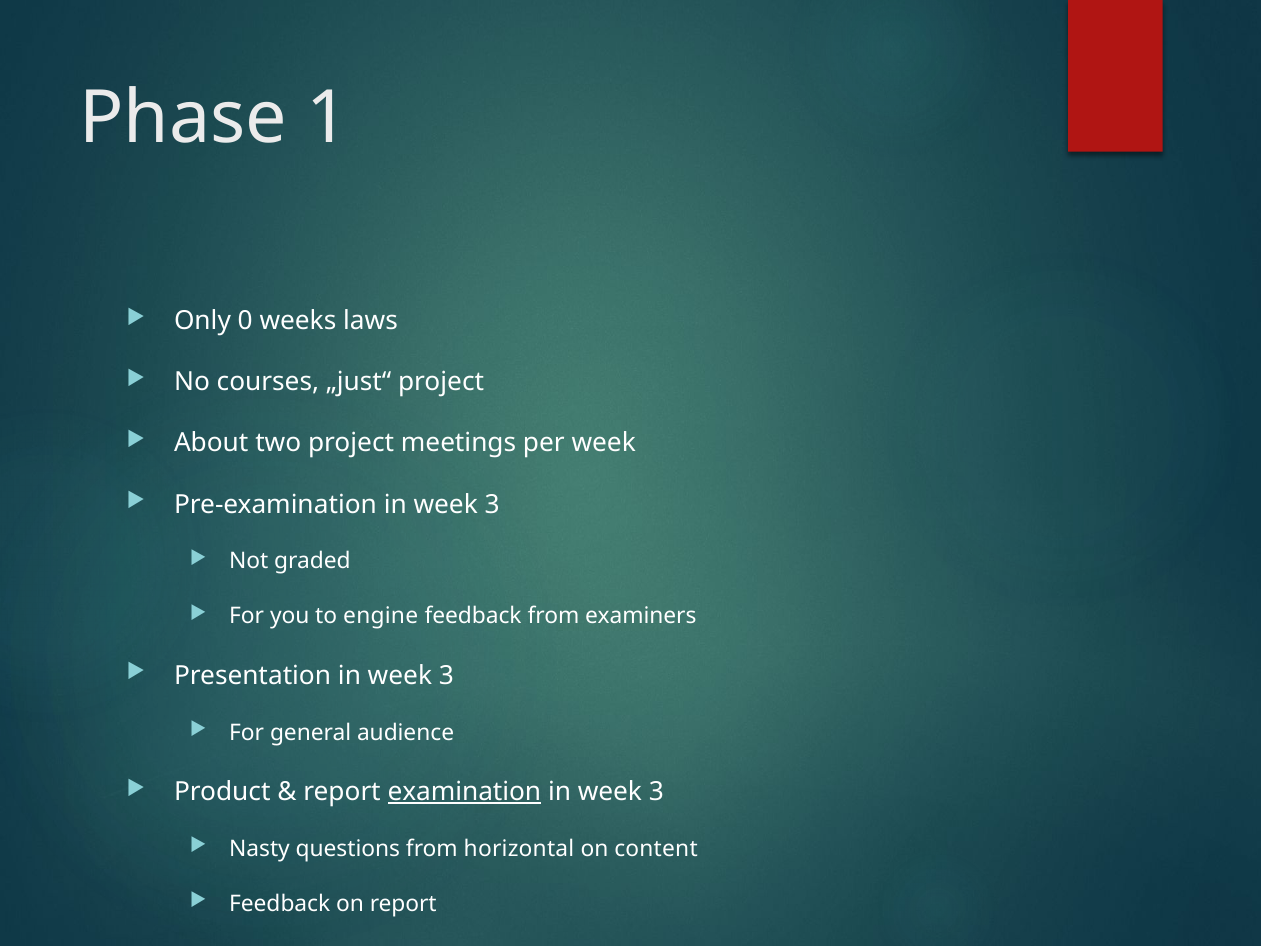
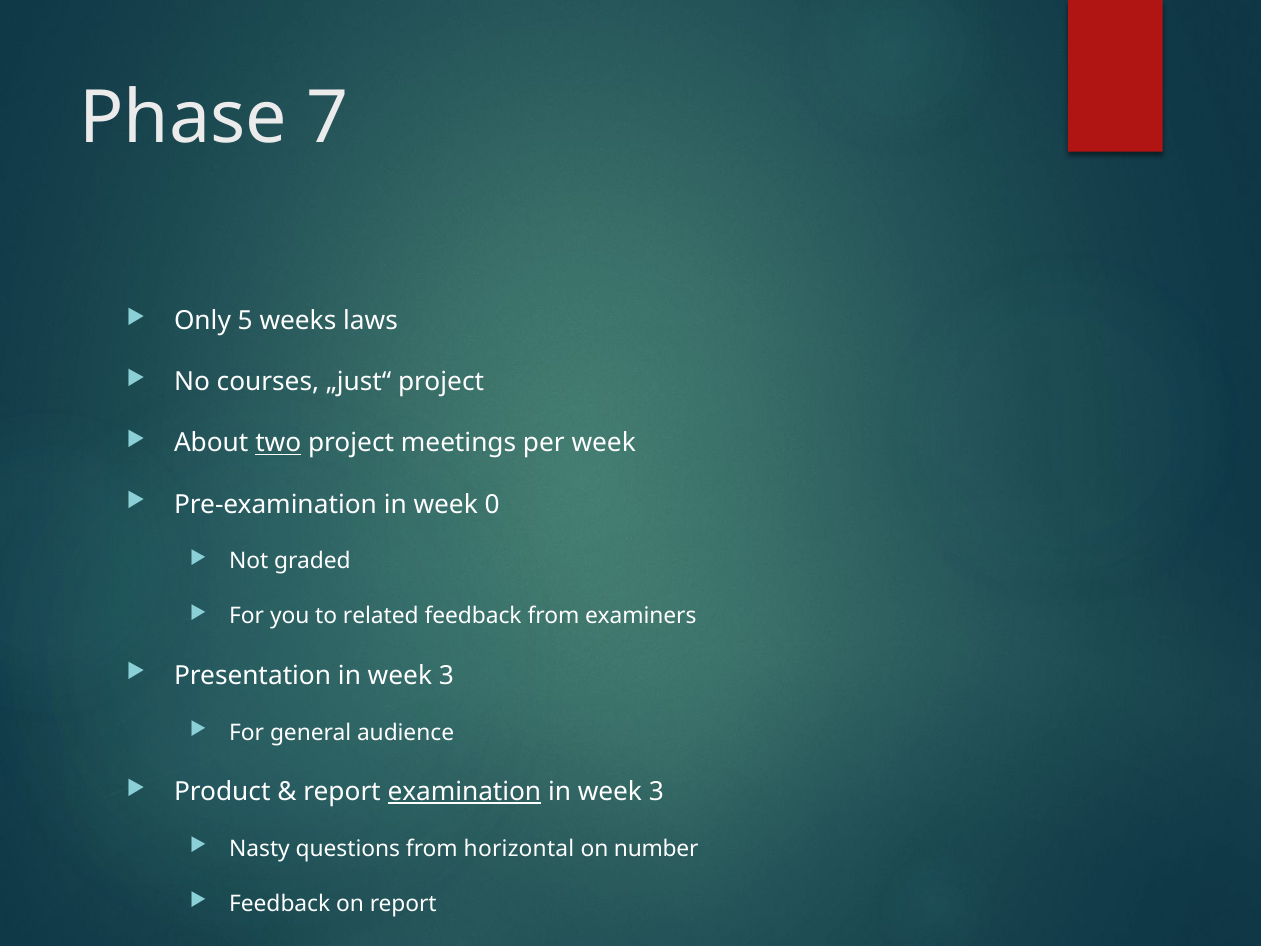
1: 1 -> 7
0: 0 -> 5
two underline: none -> present
Pre-examination in week 3: 3 -> 0
engine: engine -> related
content: content -> number
